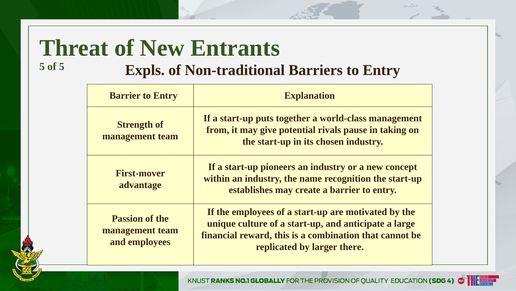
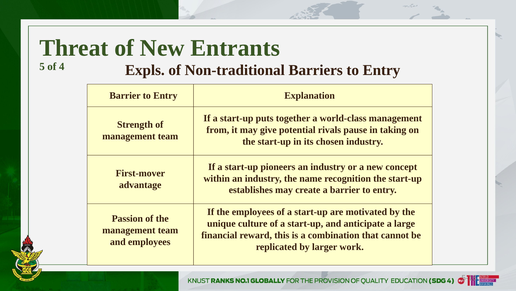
of 5: 5 -> 4
there: there -> work
